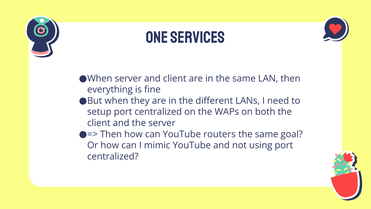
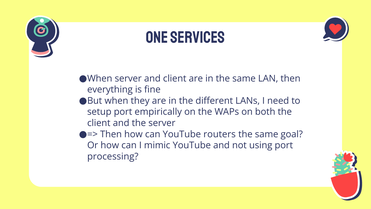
setup port centralized: centralized -> empirically
centralized at (113, 156): centralized -> processing
